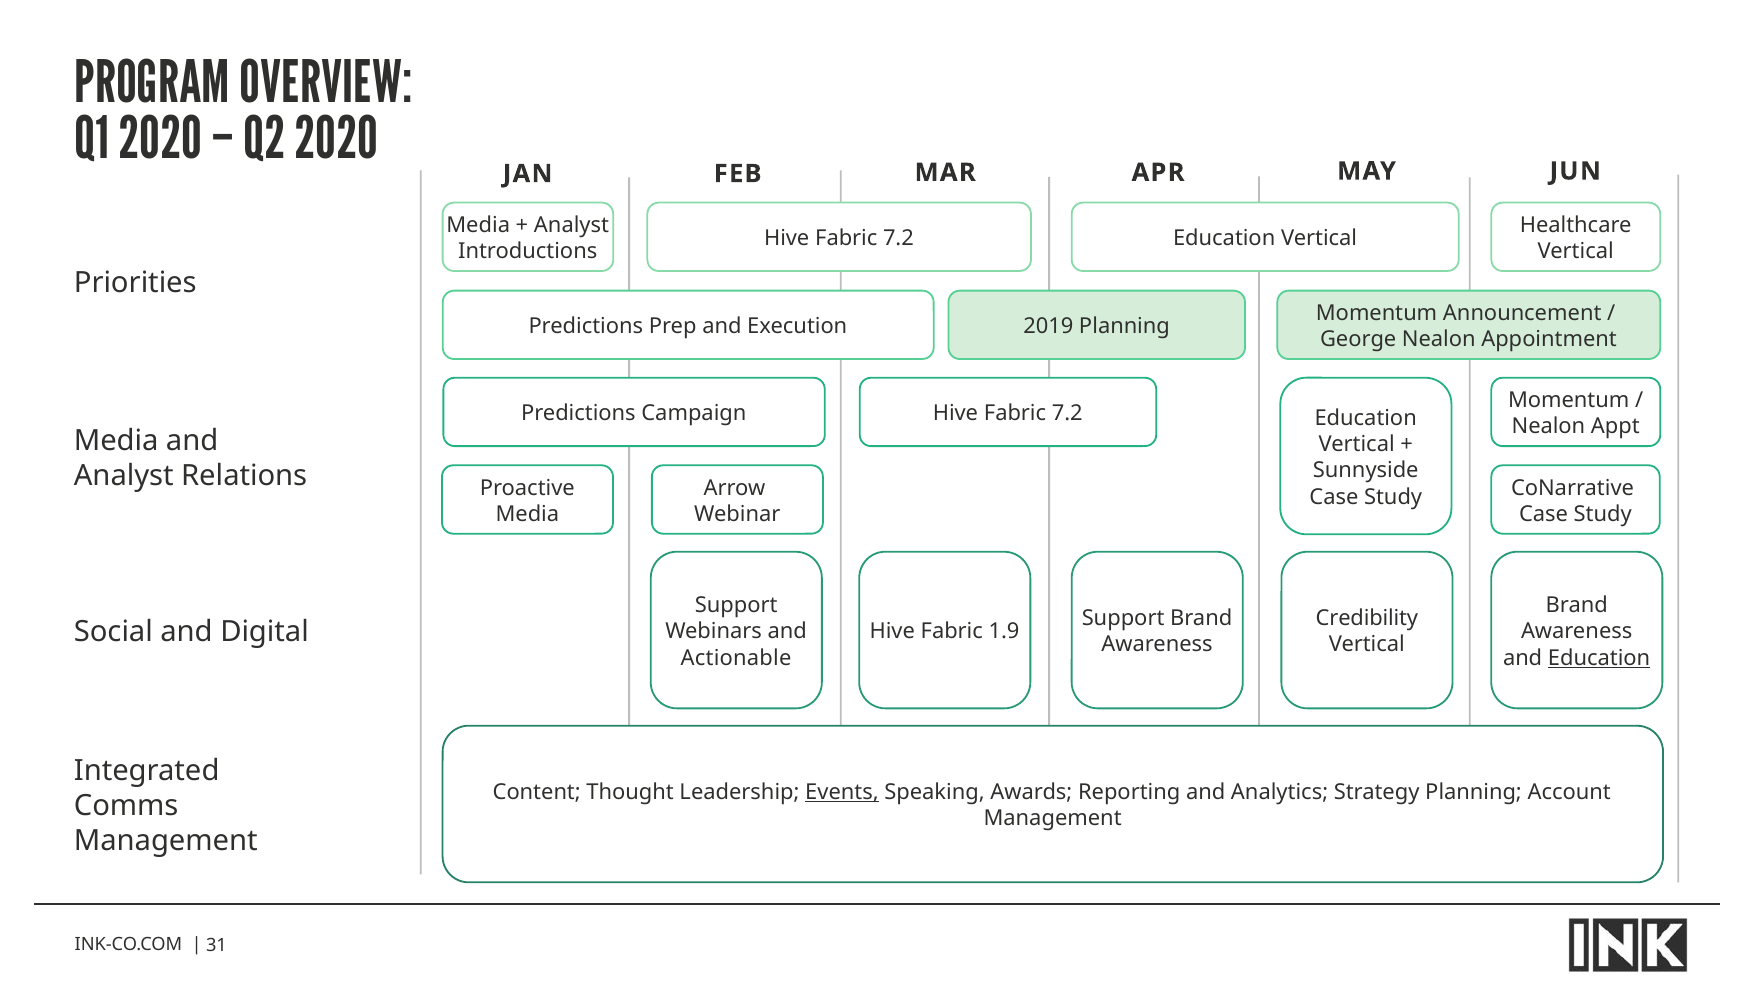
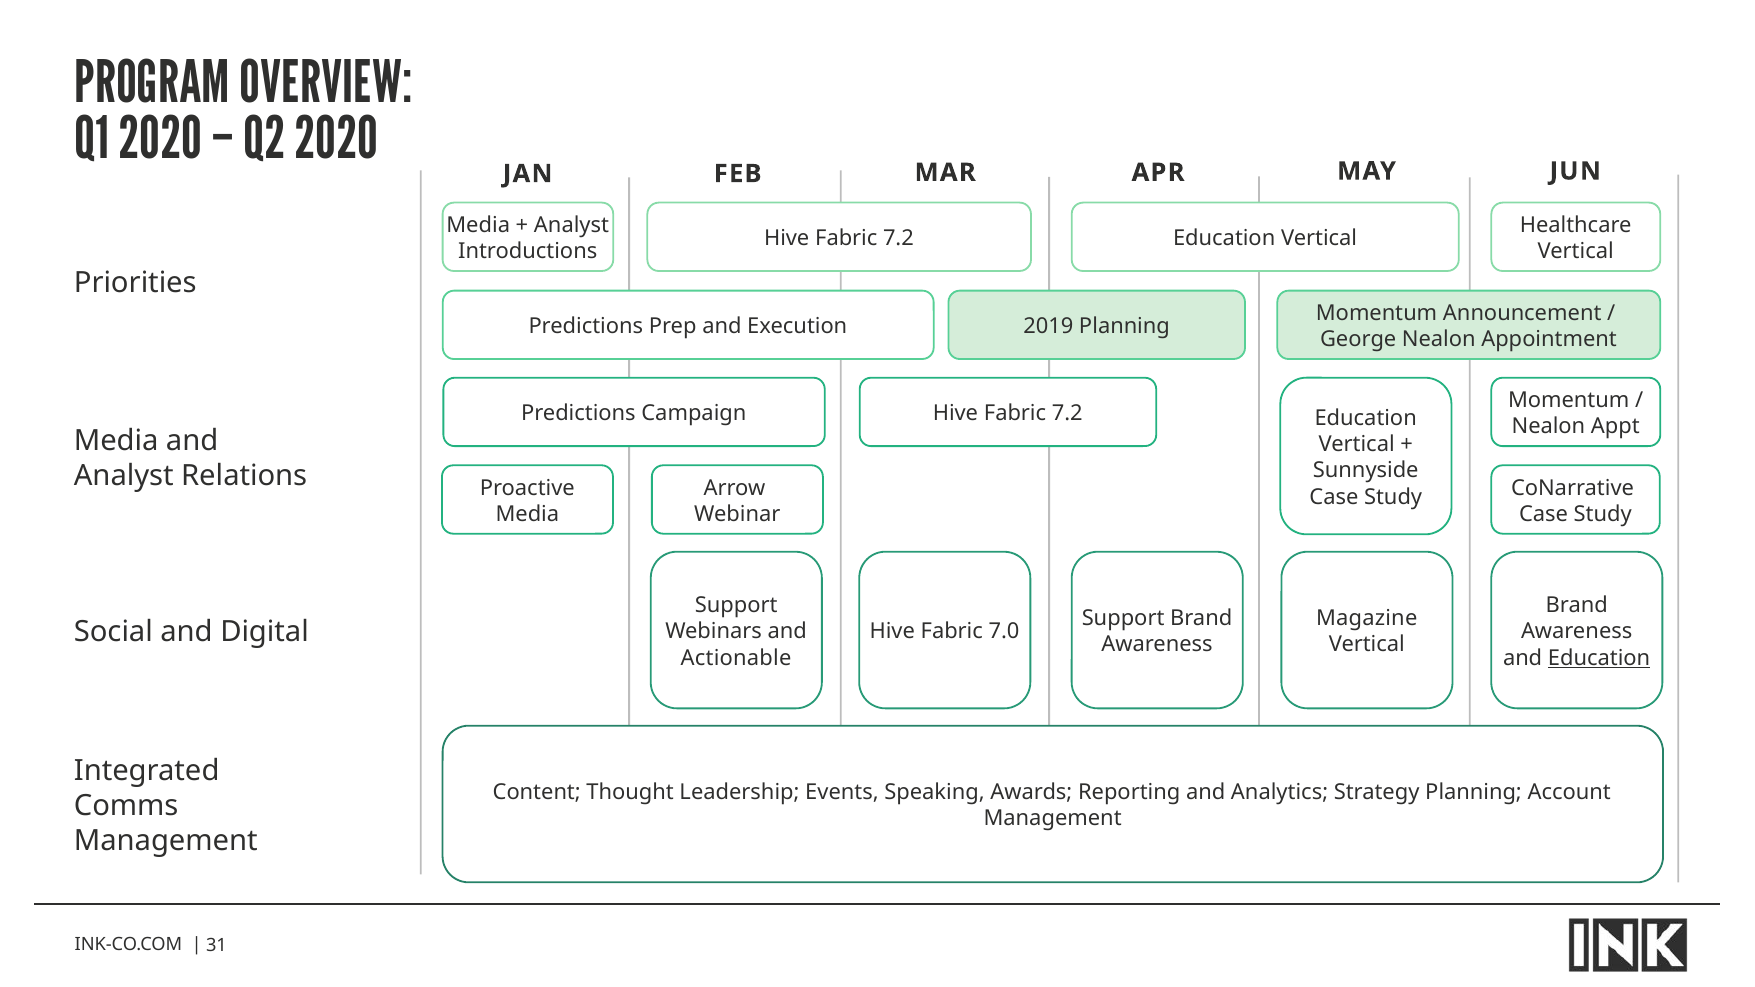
Credibility: Credibility -> Magazine
1.9: 1.9 -> 7.0
Events underline: present -> none
